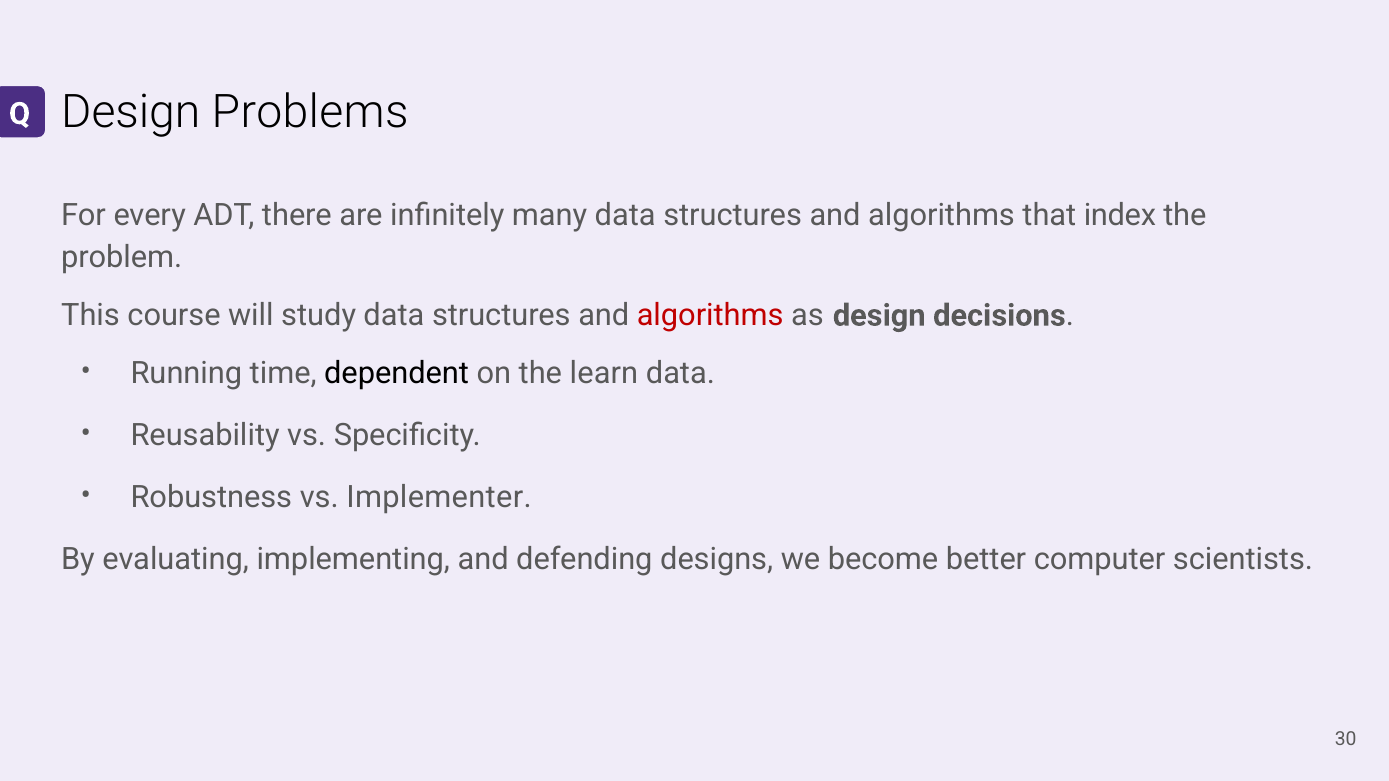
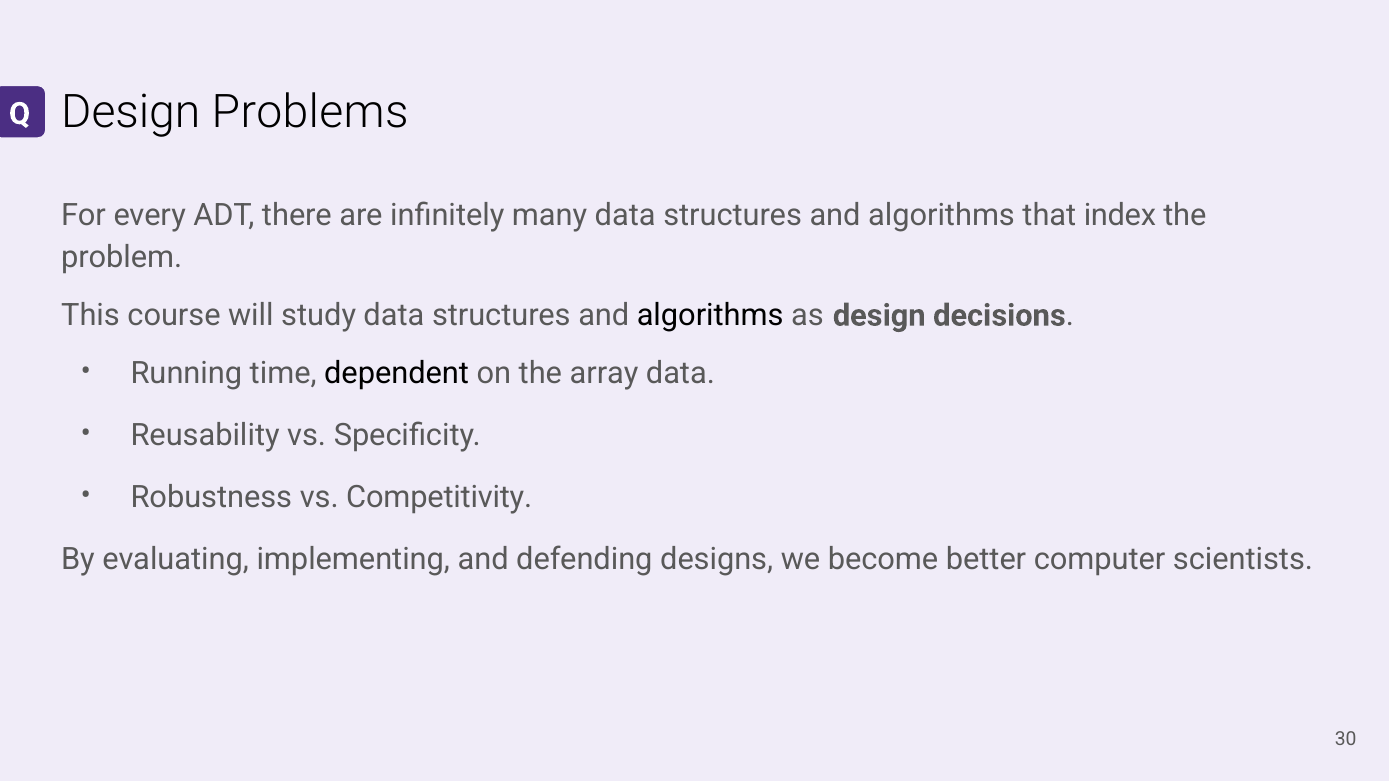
algorithms at (710, 316) colour: red -> black
learn: learn -> array
Implementer: Implementer -> Competitivity
